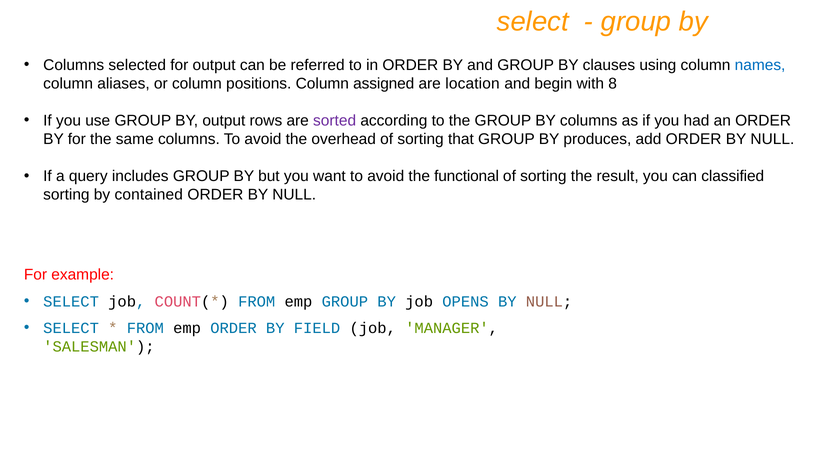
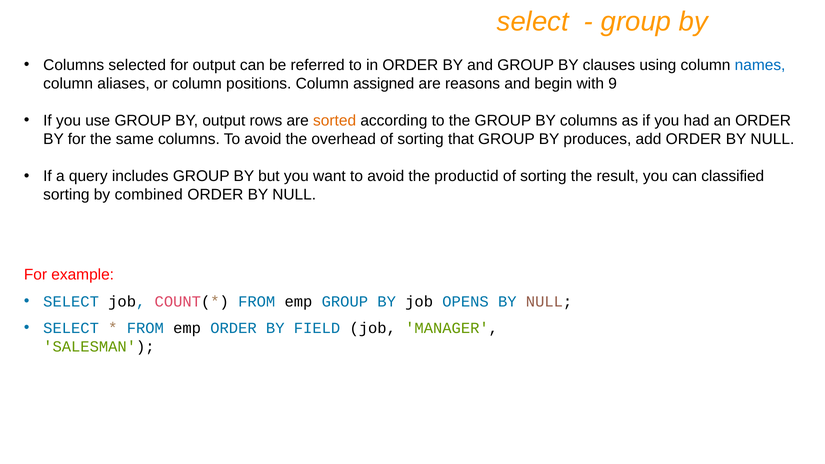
location: location -> reasons
8: 8 -> 9
sorted colour: purple -> orange
functional: functional -> productid
contained: contained -> combined
